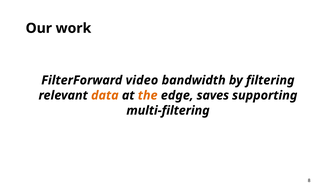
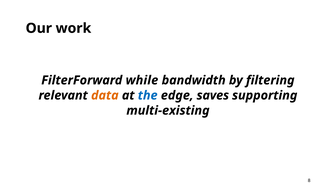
video: video -> while
the colour: orange -> blue
multi-filtering: multi-filtering -> multi-existing
